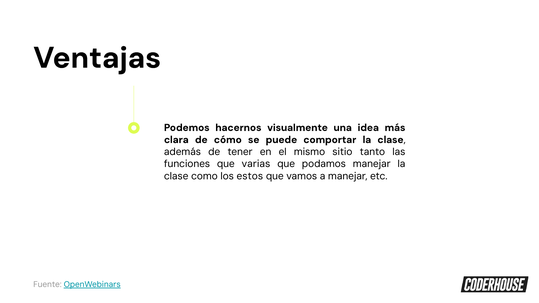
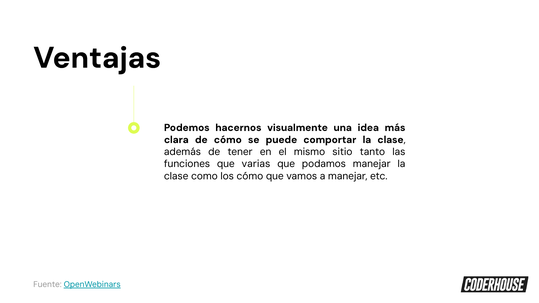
los estos: estos -> cómo
